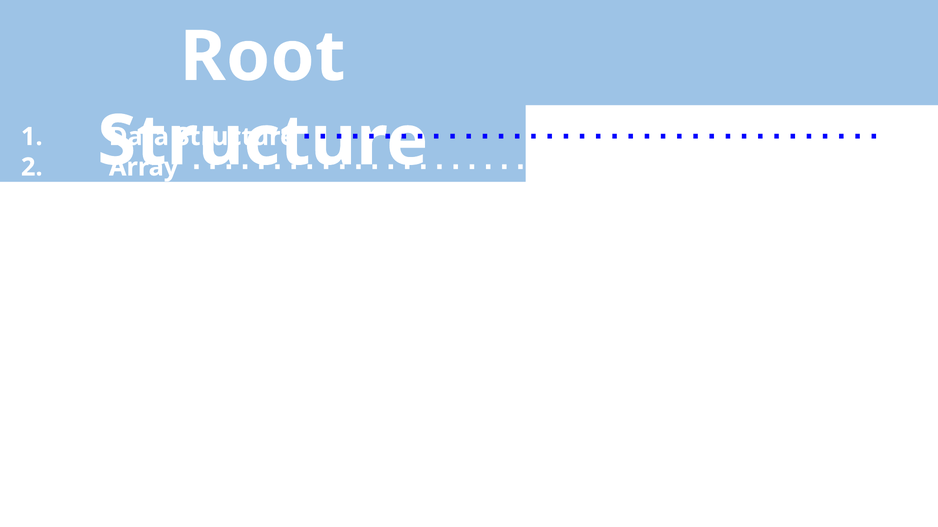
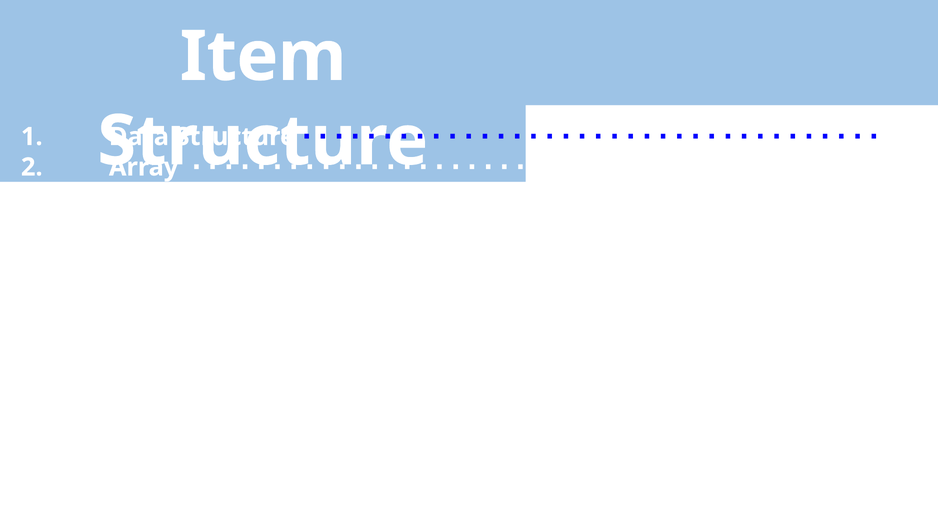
Root: Root -> Item
